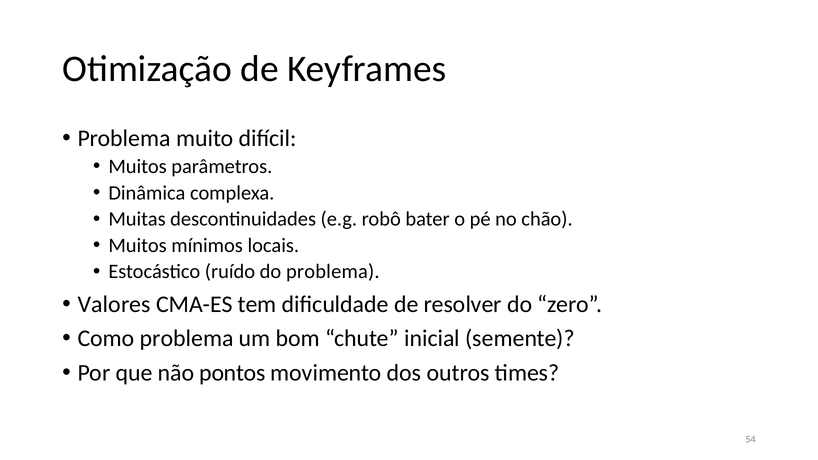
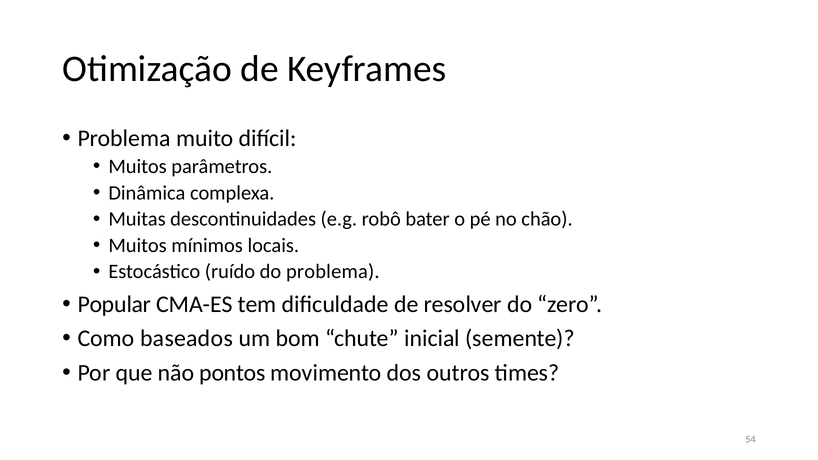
Valores: Valores -> Popular
Como problema: problema -> baseados
